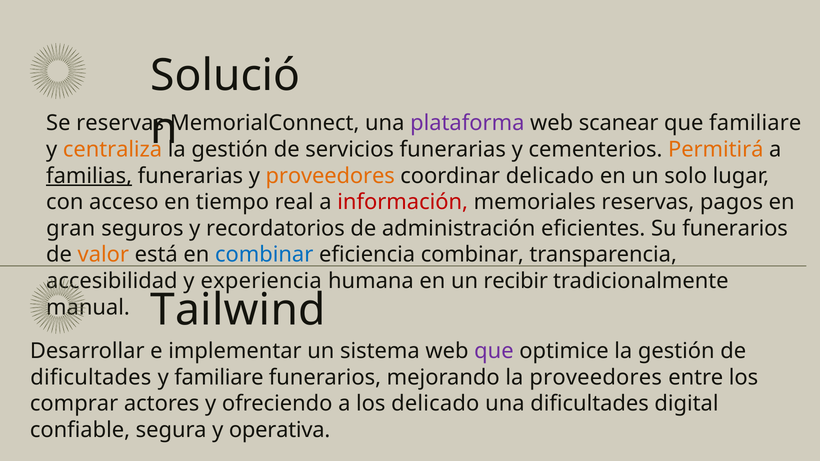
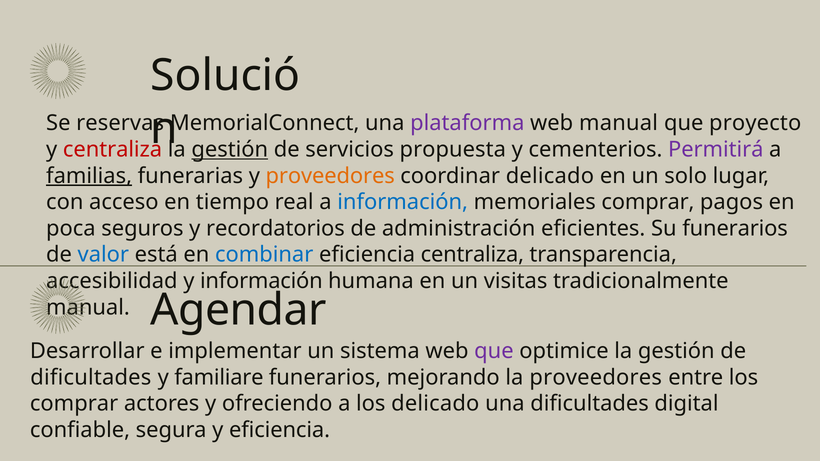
web scanear: scanear -> manual
que familiare: familiare -> proyecto
centraliza at (113, 150) colour: orange -> red
gestión at (230, 150) underline: none -> present
servicios funerarias: funerarias -> propuesta
Permitirá colour: orange -> purple
información at (403, 202) colour: red -> blue
memoriales reservas: reservas -> comprar
gran: gran -> poca
valor colour: orange -> blue
eficiencia combinar: combinar -> centraliza
y experiencia: experiencia -> información
recibir: recibir -> visitas
Tailwind: Tailwind -> Agendar
y operativa: operativa -> eficiencia
